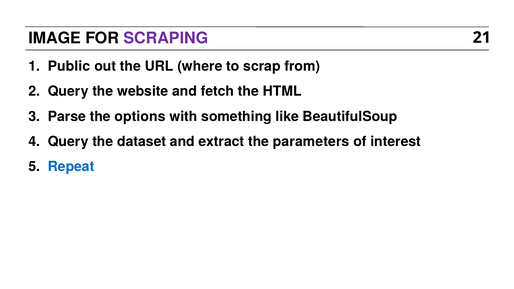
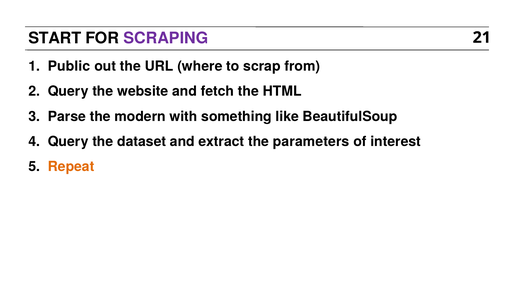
IMAGE: IMAGE -> START
options: options -> modern
Repeat colour: blue -> orange
